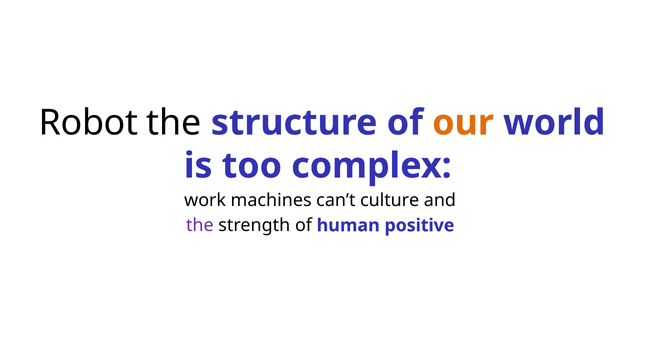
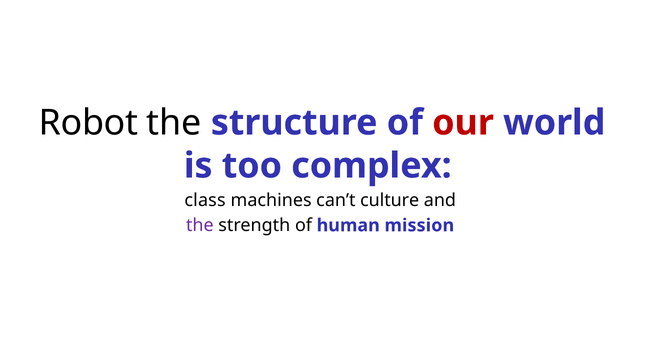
our colour: orange -> red
work: work -> class
positive: positive -> mission
